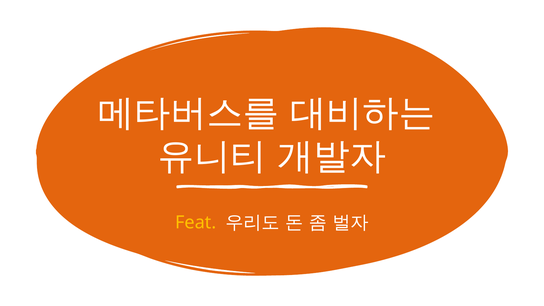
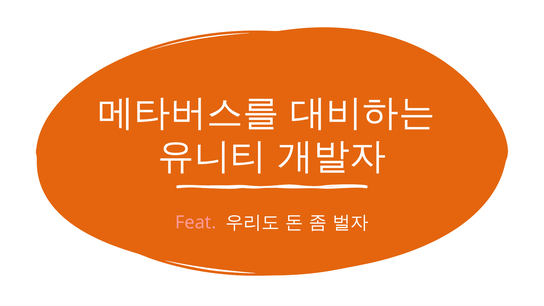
Feat colour: yellow -> pink
